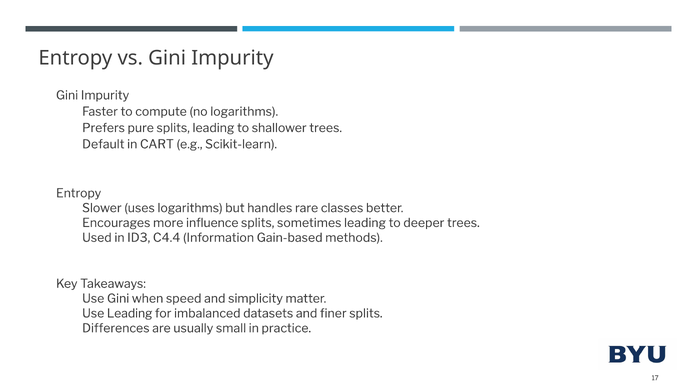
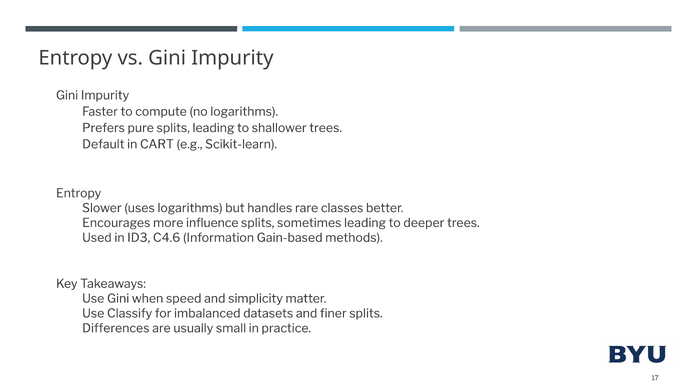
C4.4: C4.4 -> C4.6
Leading at (130, 313): Leading -> Classify
